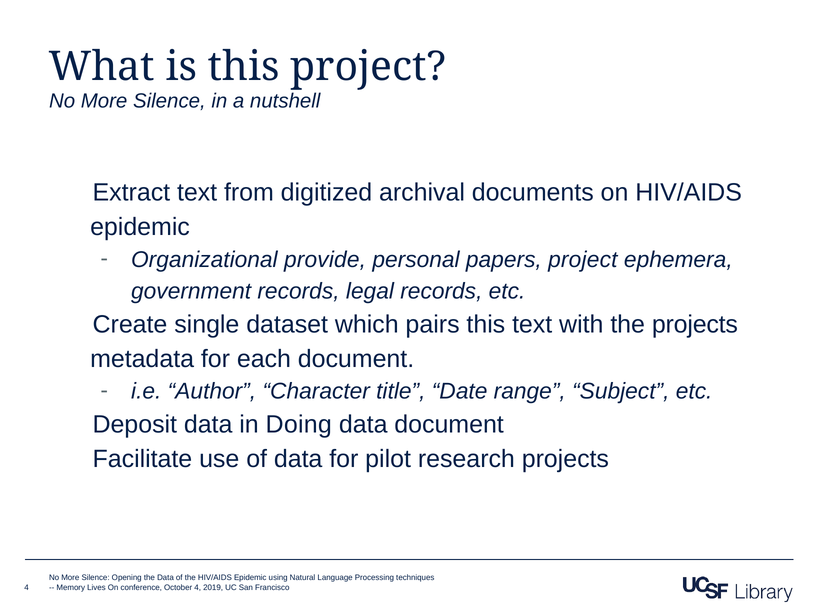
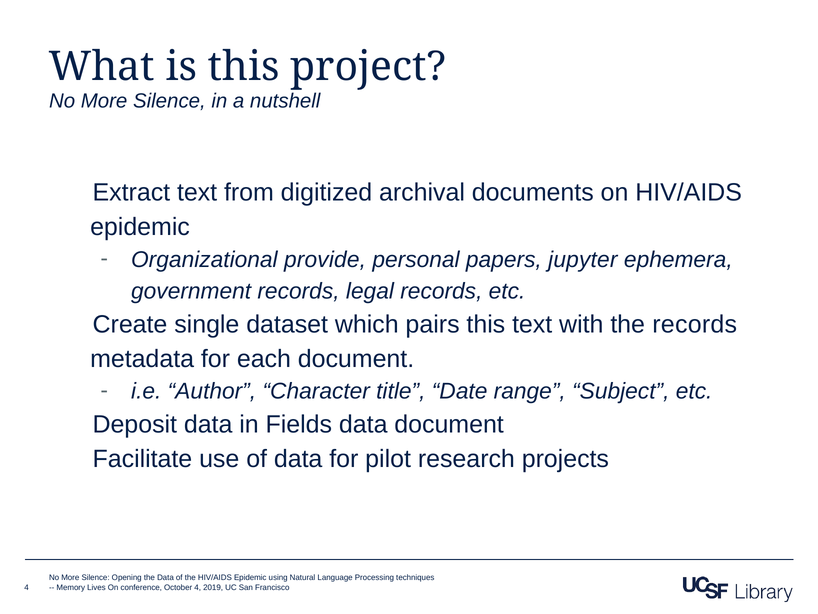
papers project: project -> jupyter
the projects: projects -> records
Doing: Doing -> Fields
